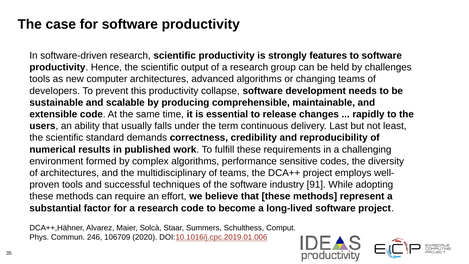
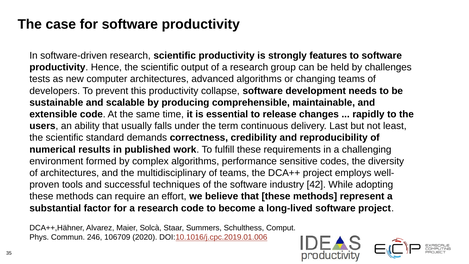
tools at (40, 79): tools -> tests
91: 91 -> 42
